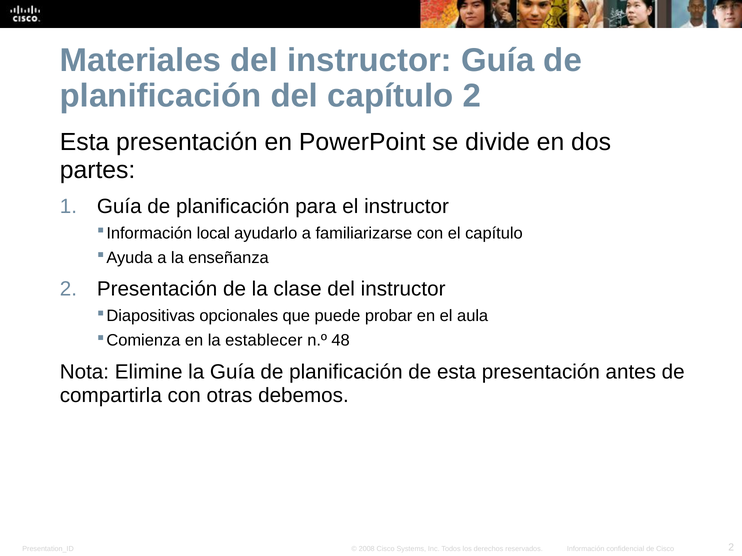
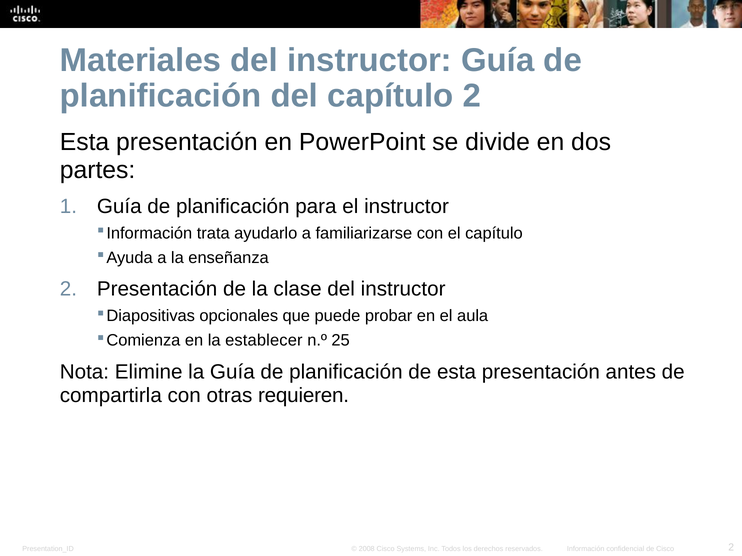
local: local -> trata
48: 48 -> 25
debemos: debemos -> requieren
